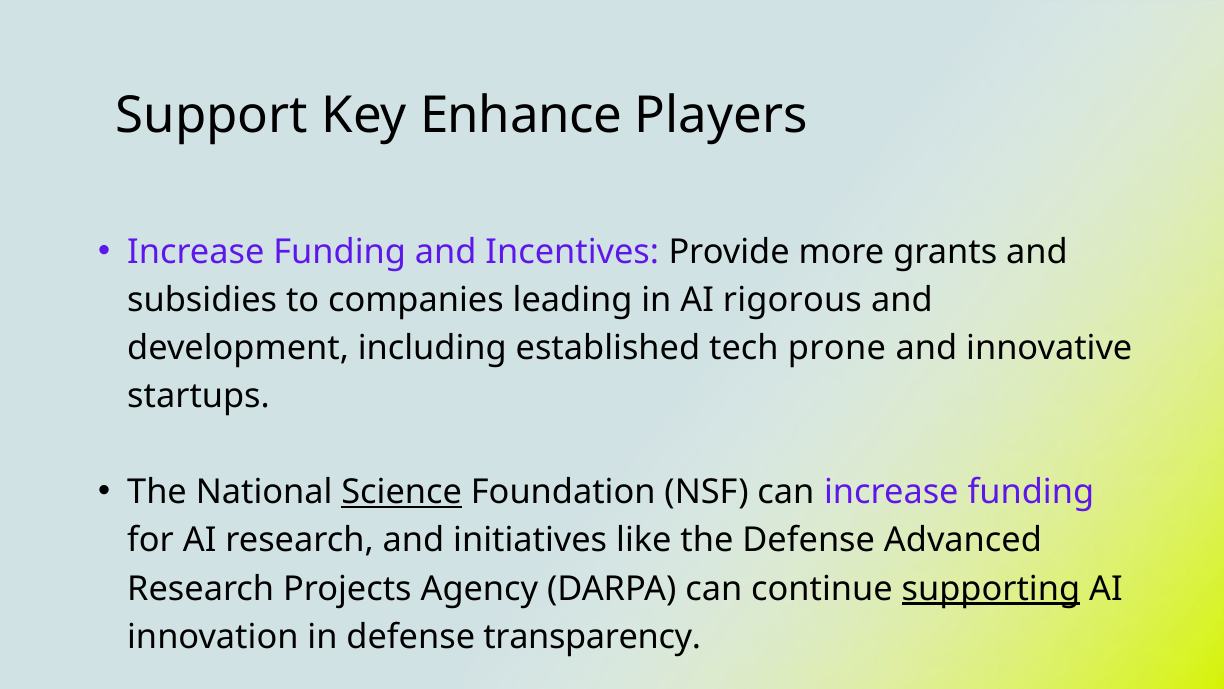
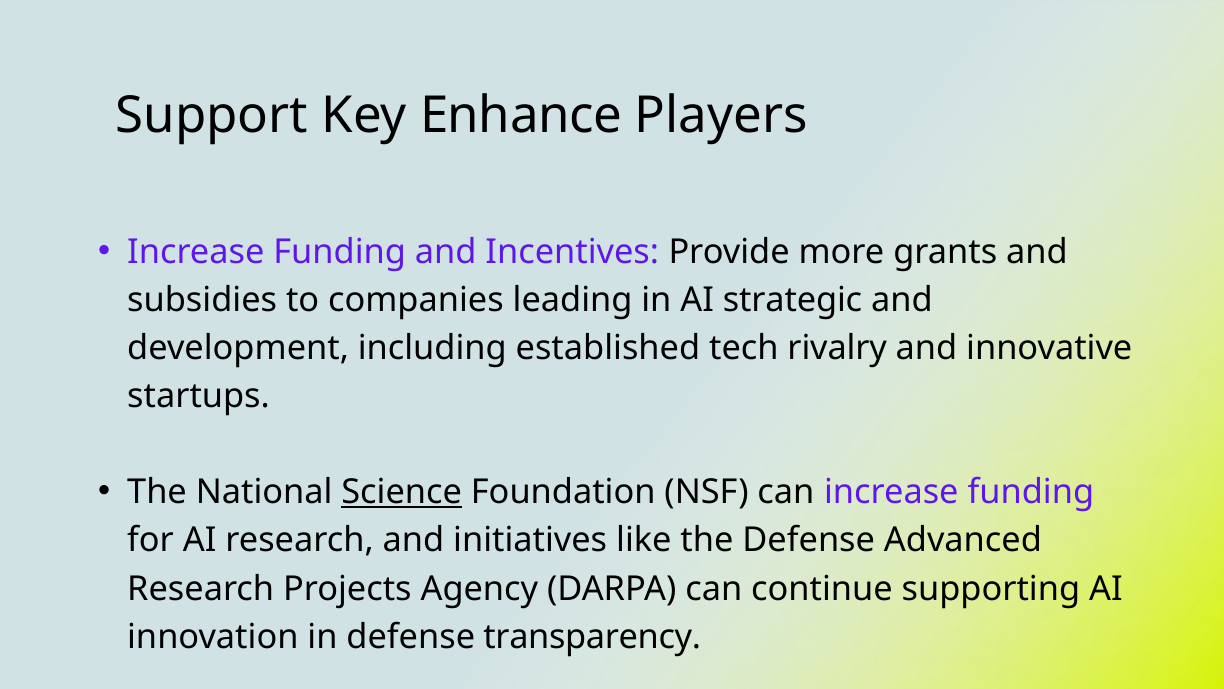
rigorous: rigorous -> strategic
prone: prone -> rivalry
supporting underline: present -> none
